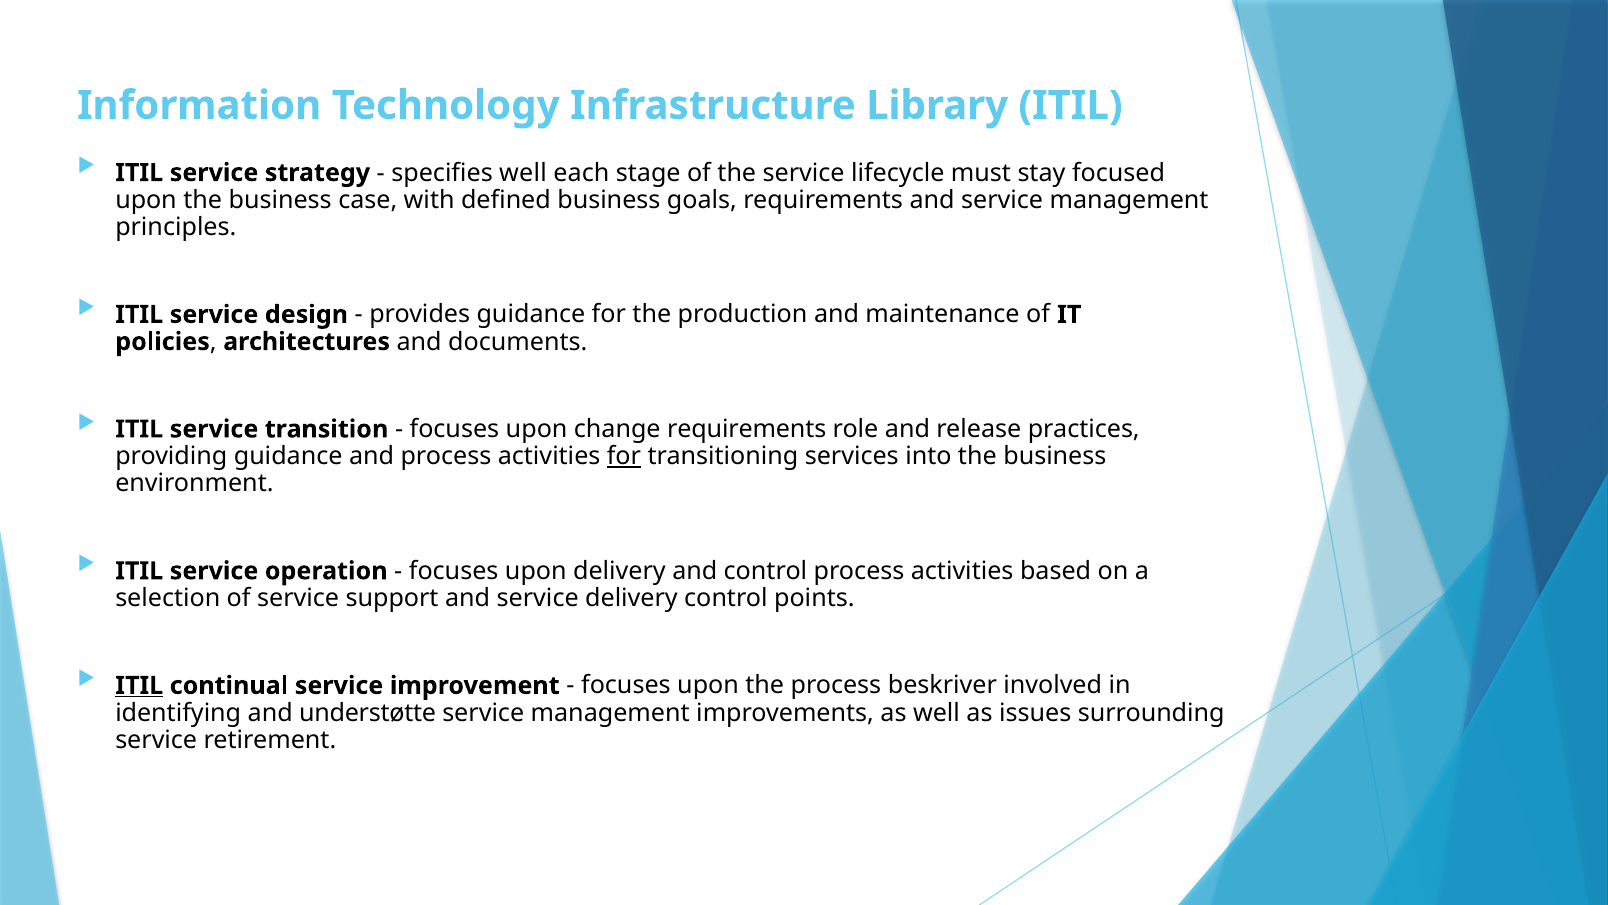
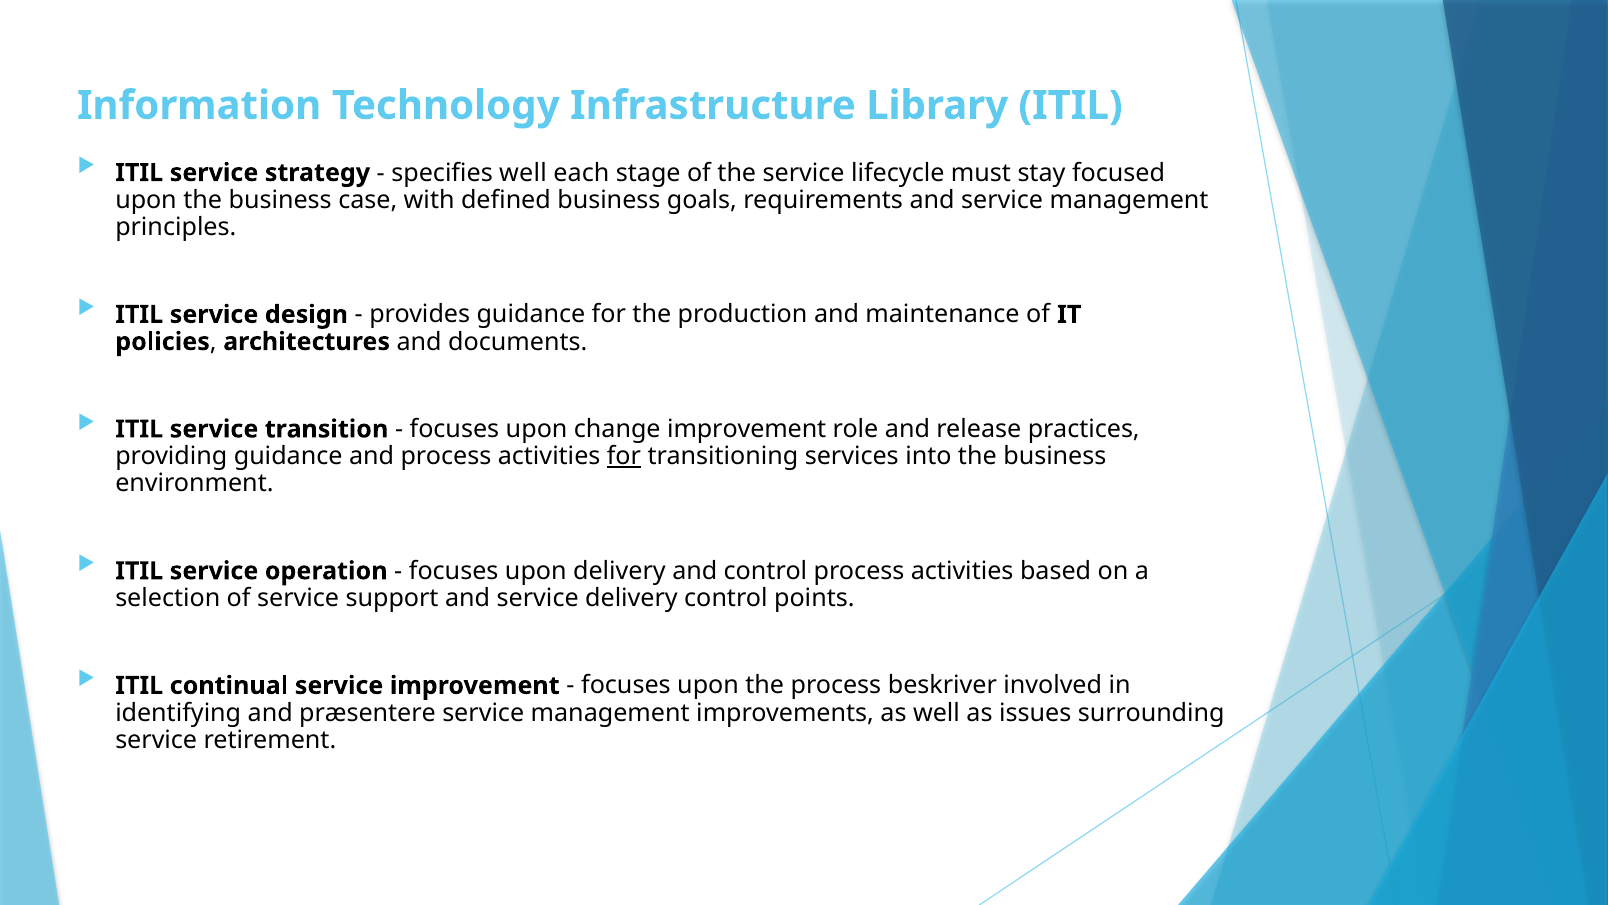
change requirements: requirements -> improvement
ITIL at (139, 685) underline: present -> none
understøtte: understøtte -> præsentere
